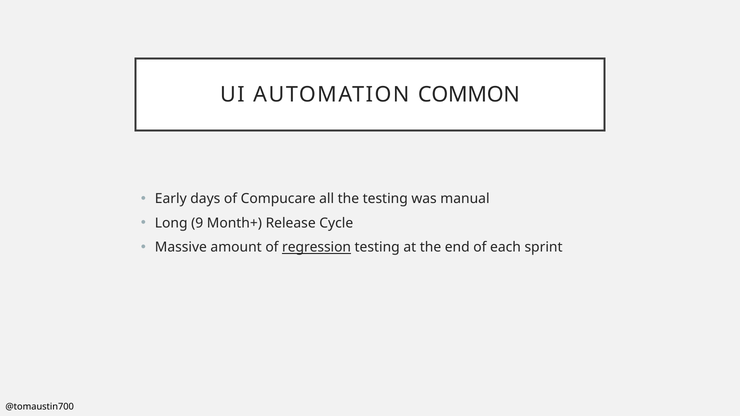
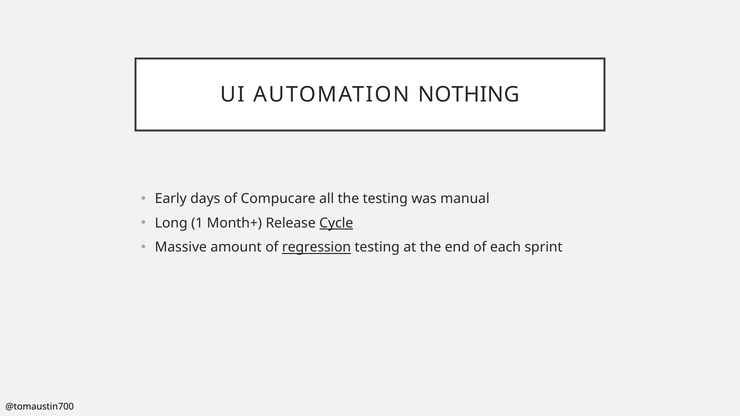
COMMON: COMMON -> NOTHING
9: 9 -> 1
Cycle underline: none -> present
